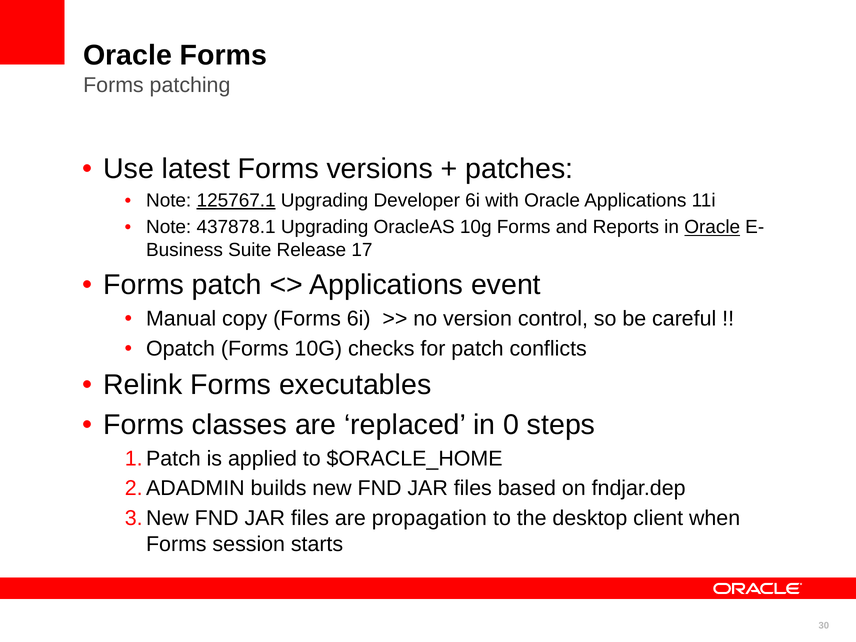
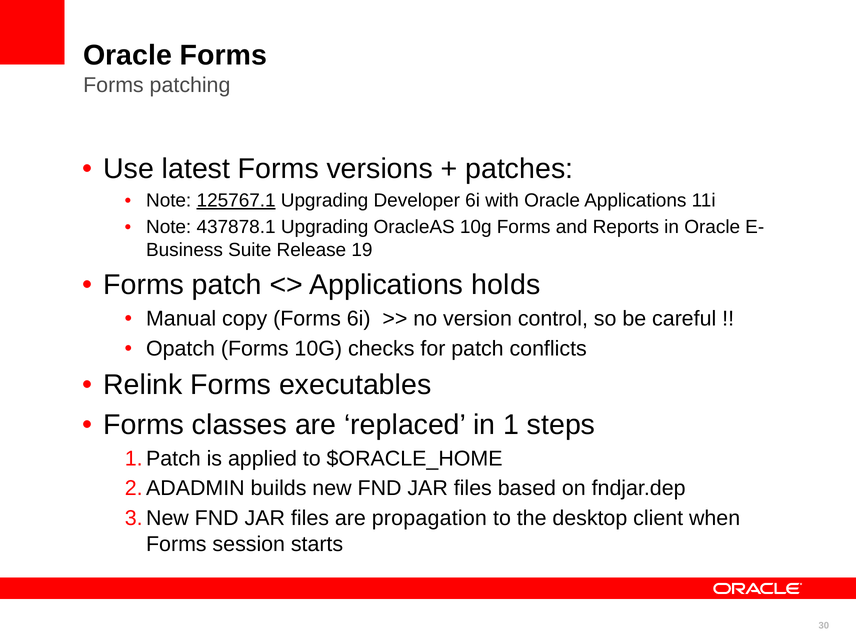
Oracle at (712, 227) underline: present -> none
17: 17 -> 19
event: event -> holds
0: 0 -> 1
